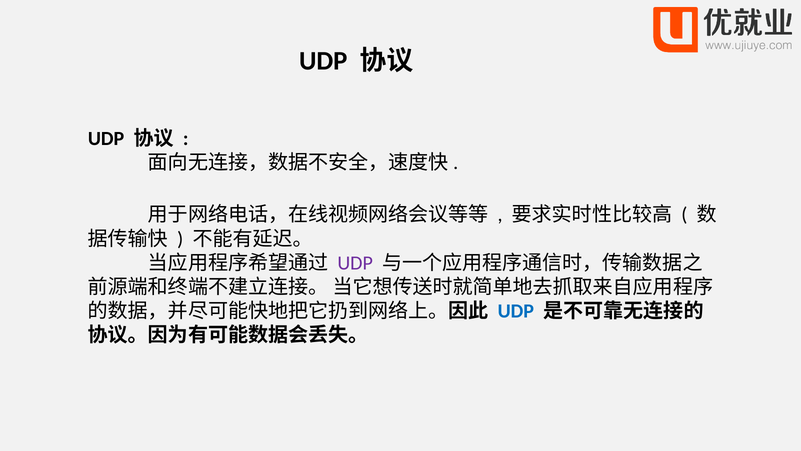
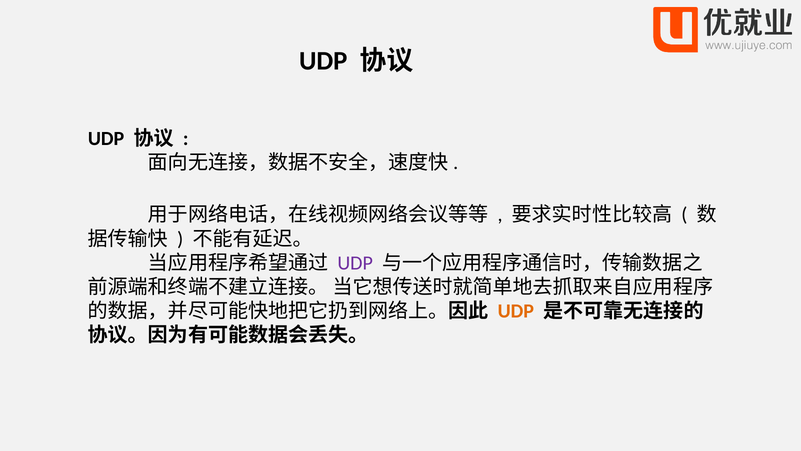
UDP at (516, 311) colour: blue -> orange
